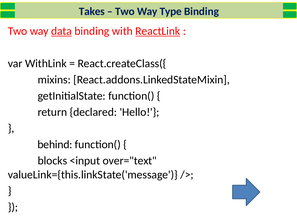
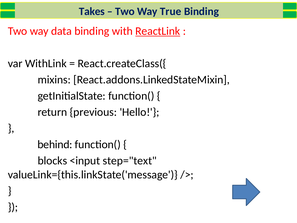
Type: Type -> True
data underline: present -> none
declared: declared -> previous
over="text: over="text -> step="text
